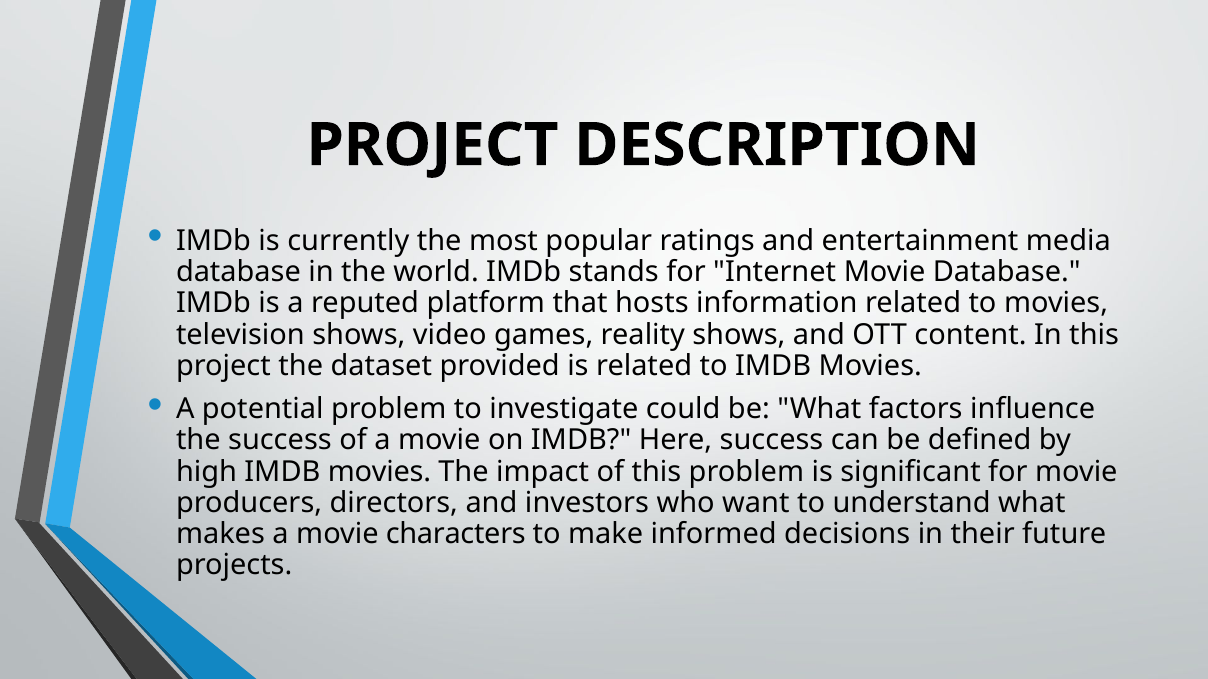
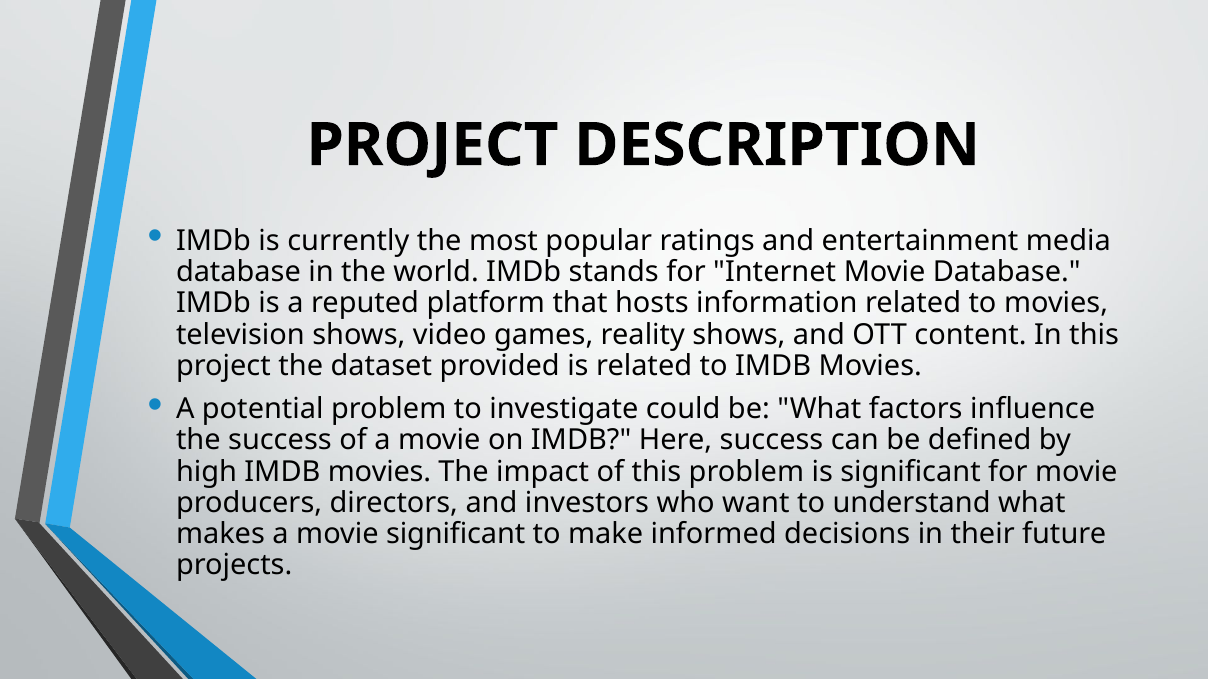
movie characters: characters -> significant
